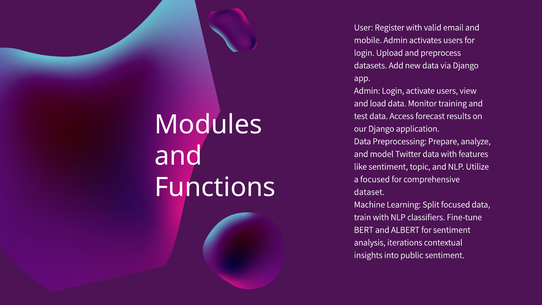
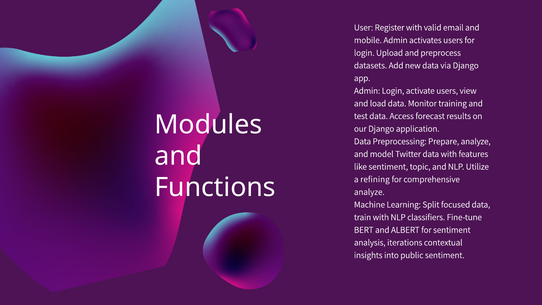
a focused: focused -> refining
dataset at (369, 192): dataset -> analyze
